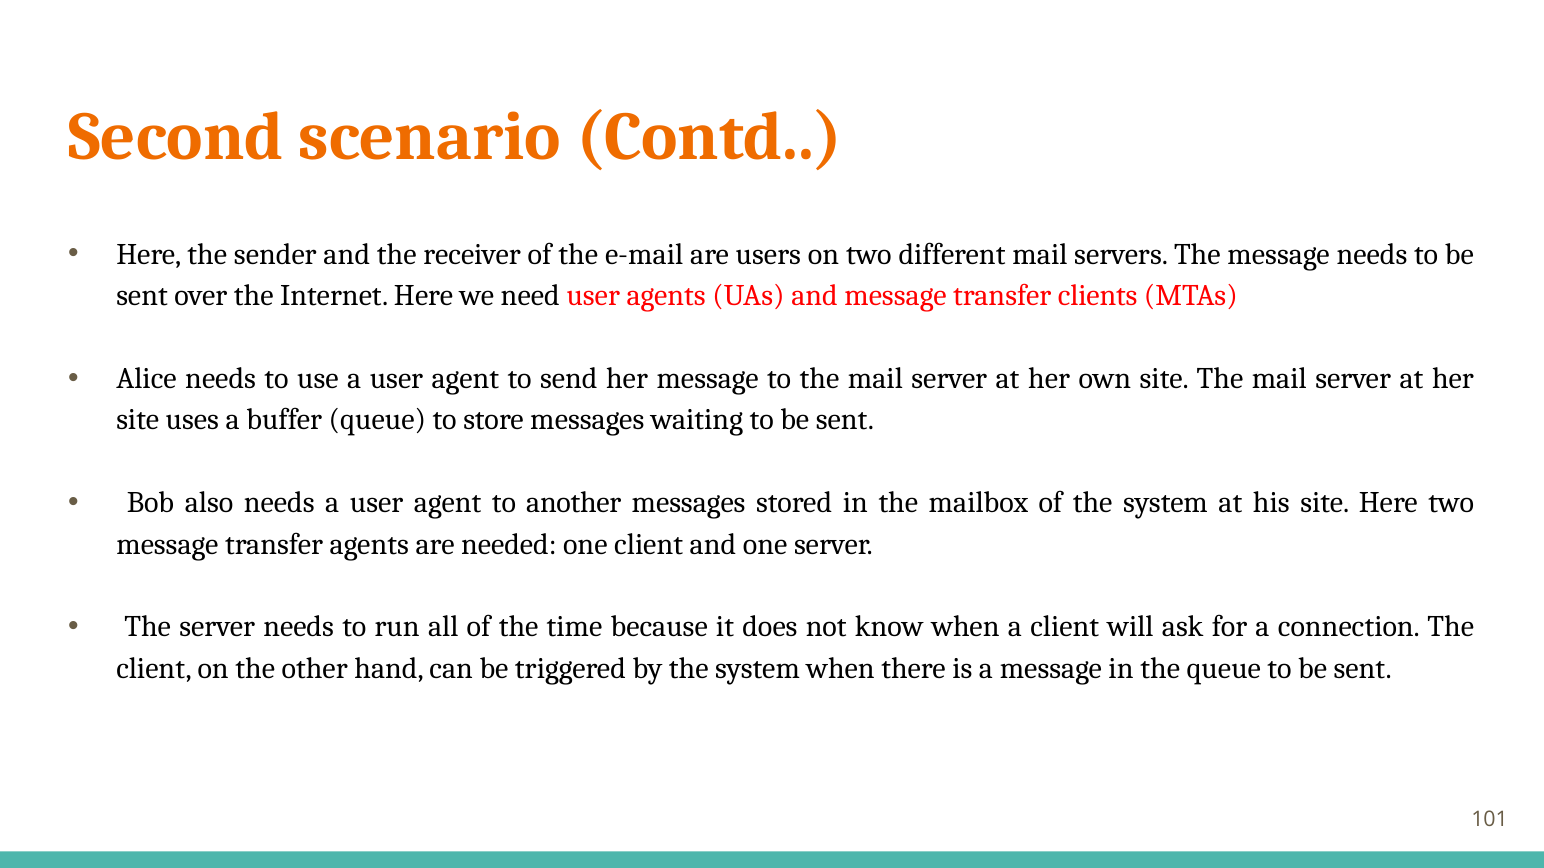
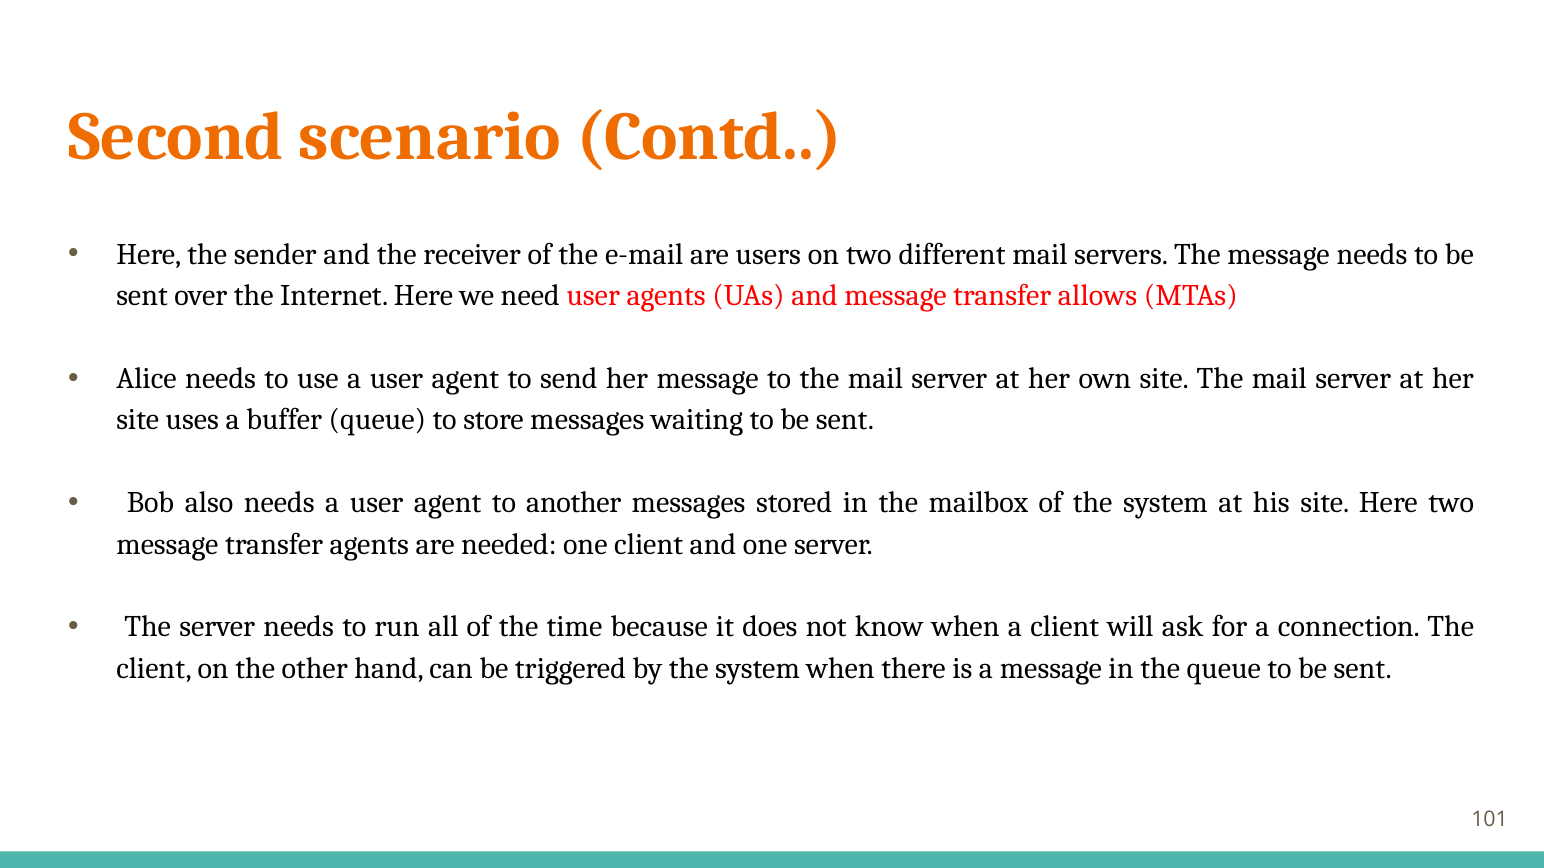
clients: clients -> allows
